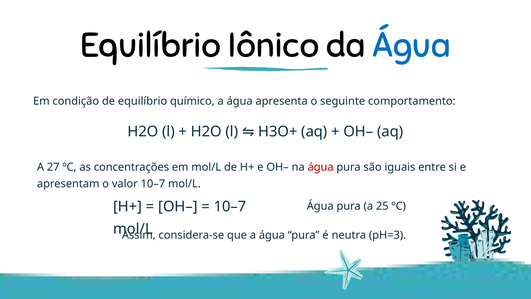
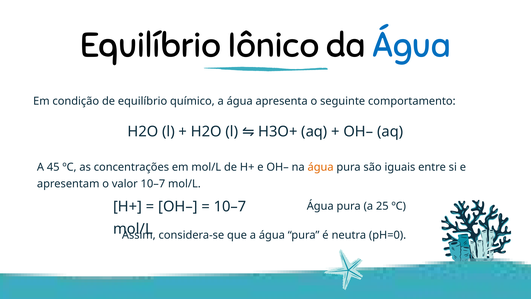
27: 27 -> 45
água at (321, 167) colour: red -> orange
pH=3: pH=3 -> pH=0
